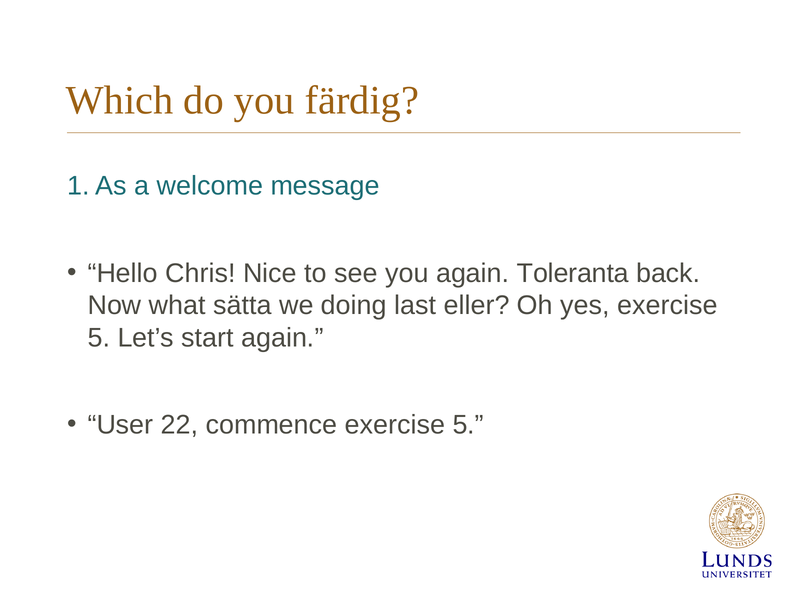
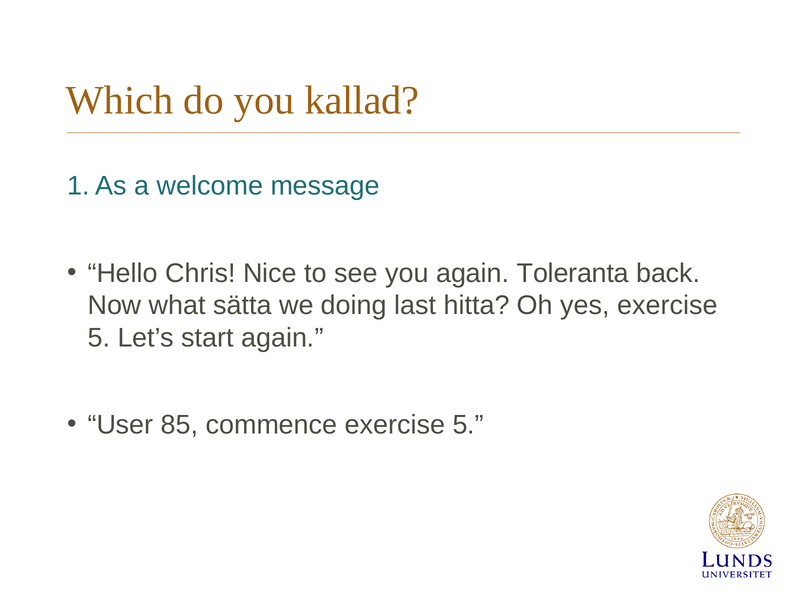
färdig: färdig -> kallad
eller: eller -> hitta
22: 22 -> 85
